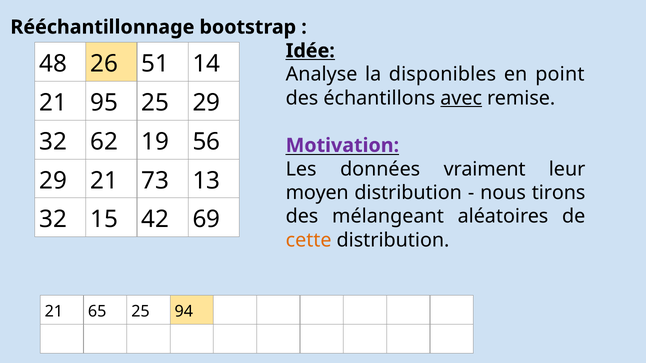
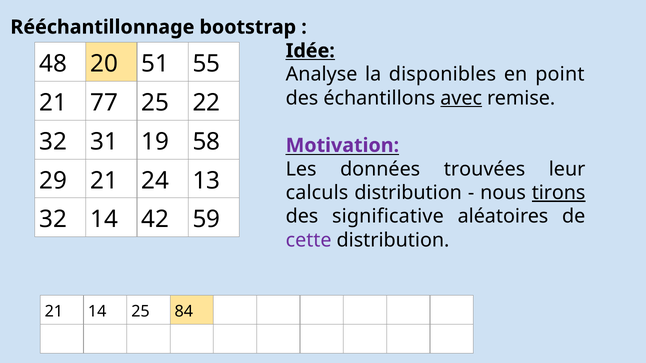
26: 26 -> 20
14: 14 -> 55
95: 95 -> 77
25 29: 29 -> 22
62: 62 -> 31
56: 56 -> 58
vraiment: vraiment -> trouvées
73: 73 -> 24
moyen: moyen -> calculs
tirons underline: none -> present
mélangeant: mélangeant -> significative
32 15: 15 -> 14
69: 69 -> 59
cette colour: orange -> purple
21 65: 65 -> 14
94: 94 -> 84
